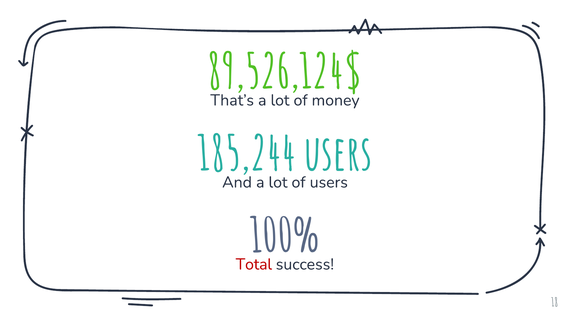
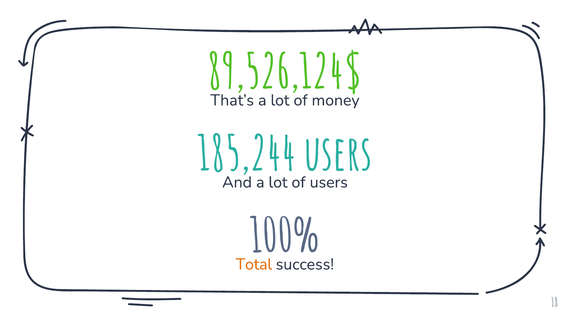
Total colour: red -> orange
